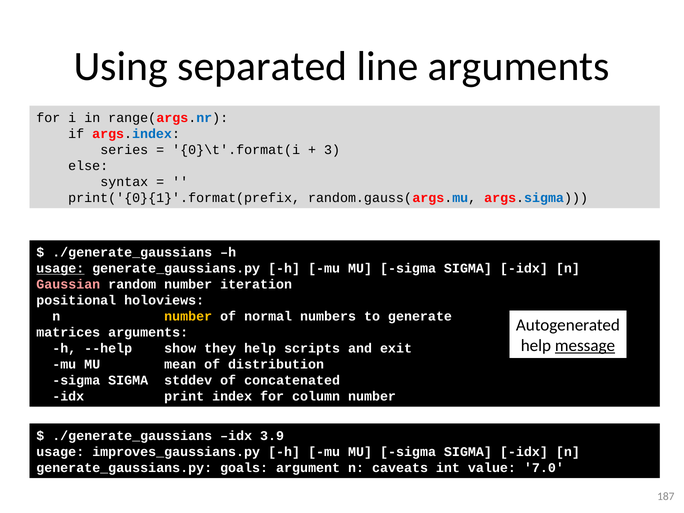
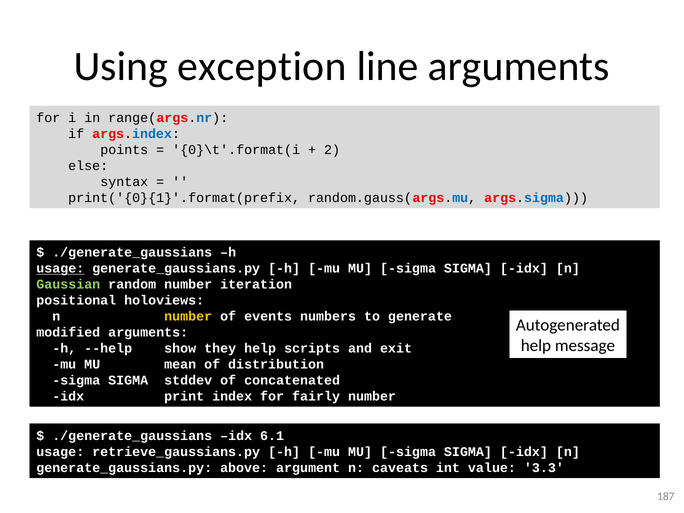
separated: separated -> exception
series: series -> points
3: 3 -> 2
Gaussian colour: pink -> light green
normal: normal -> events
matrices: matrices -> modified
message underline: present -> none
column: column -> fairly
3.9: 3.9 -> 6.1
improves_gaussians.py: improves_gaussians.py -> retrieve_gaussians.py
goals: goals -> above
7.0: 7.0 -> 3.3
